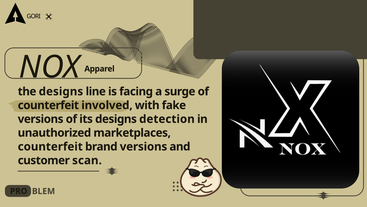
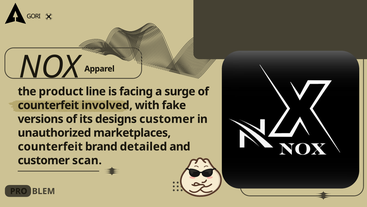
the designs: designs -> product
designs detection: detection -> customer
brand versions: versions -> detailed
